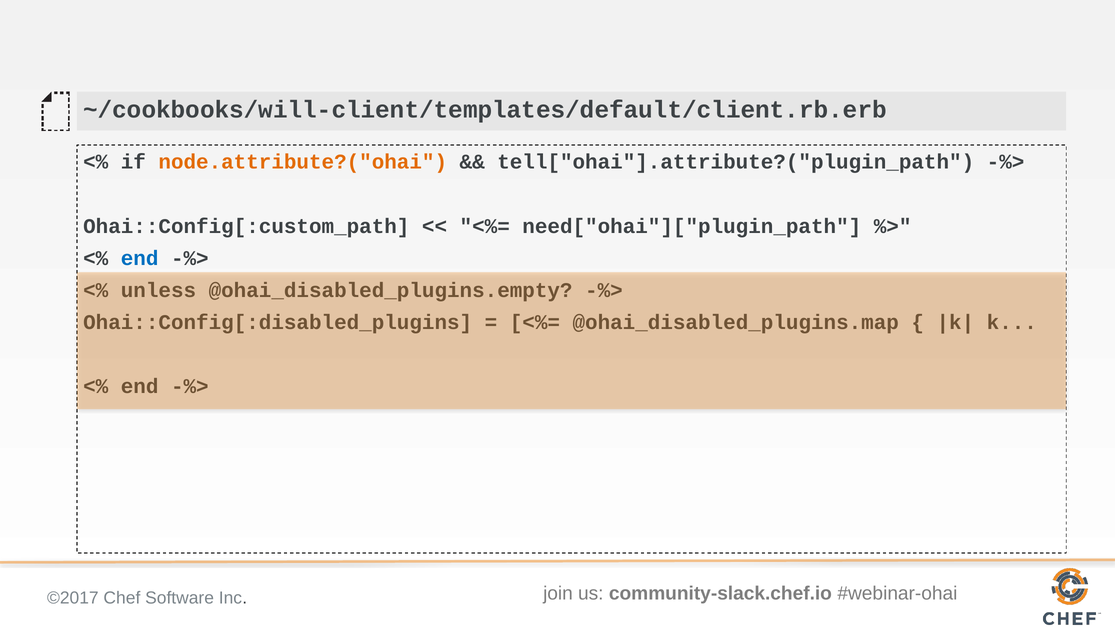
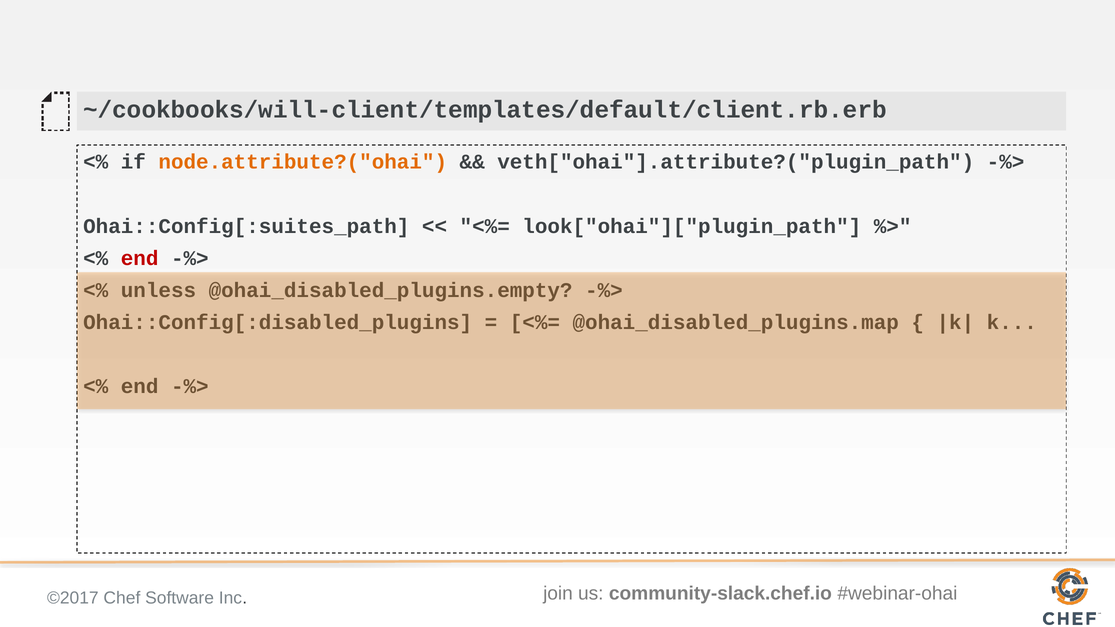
tell["ohai"].attribute?("plugin_path: tell["ohai"].attribute?("plugin_path -> veth["ohai"].attribute?("plugin_path
Ohai::Config[:custom_path: Ohai::Config[:custom_path -> Ohai::Config[:suites_path
need["ohai"]["plugin_path: need["ohai"]["plugin_path -> look["ohai"]["plugin_path
end at (140, 258) colour: blue -> red
